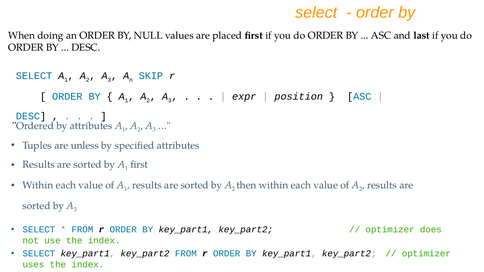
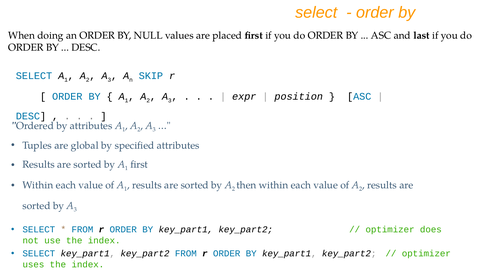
unless: unless -> global
